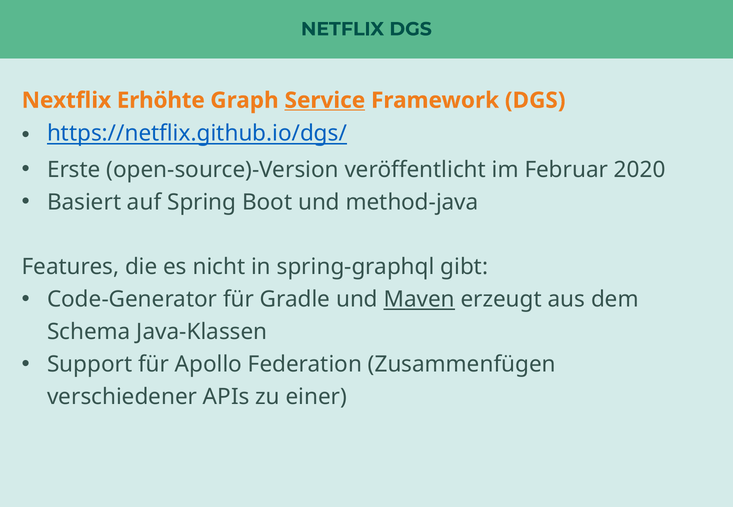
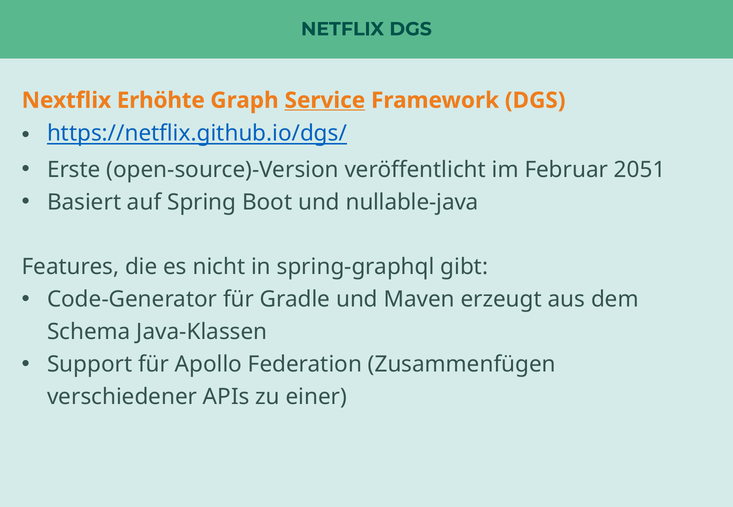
2020: 2020 -> 2051
method-java: method-java -> nullable-java
Maven underline: present -> none
